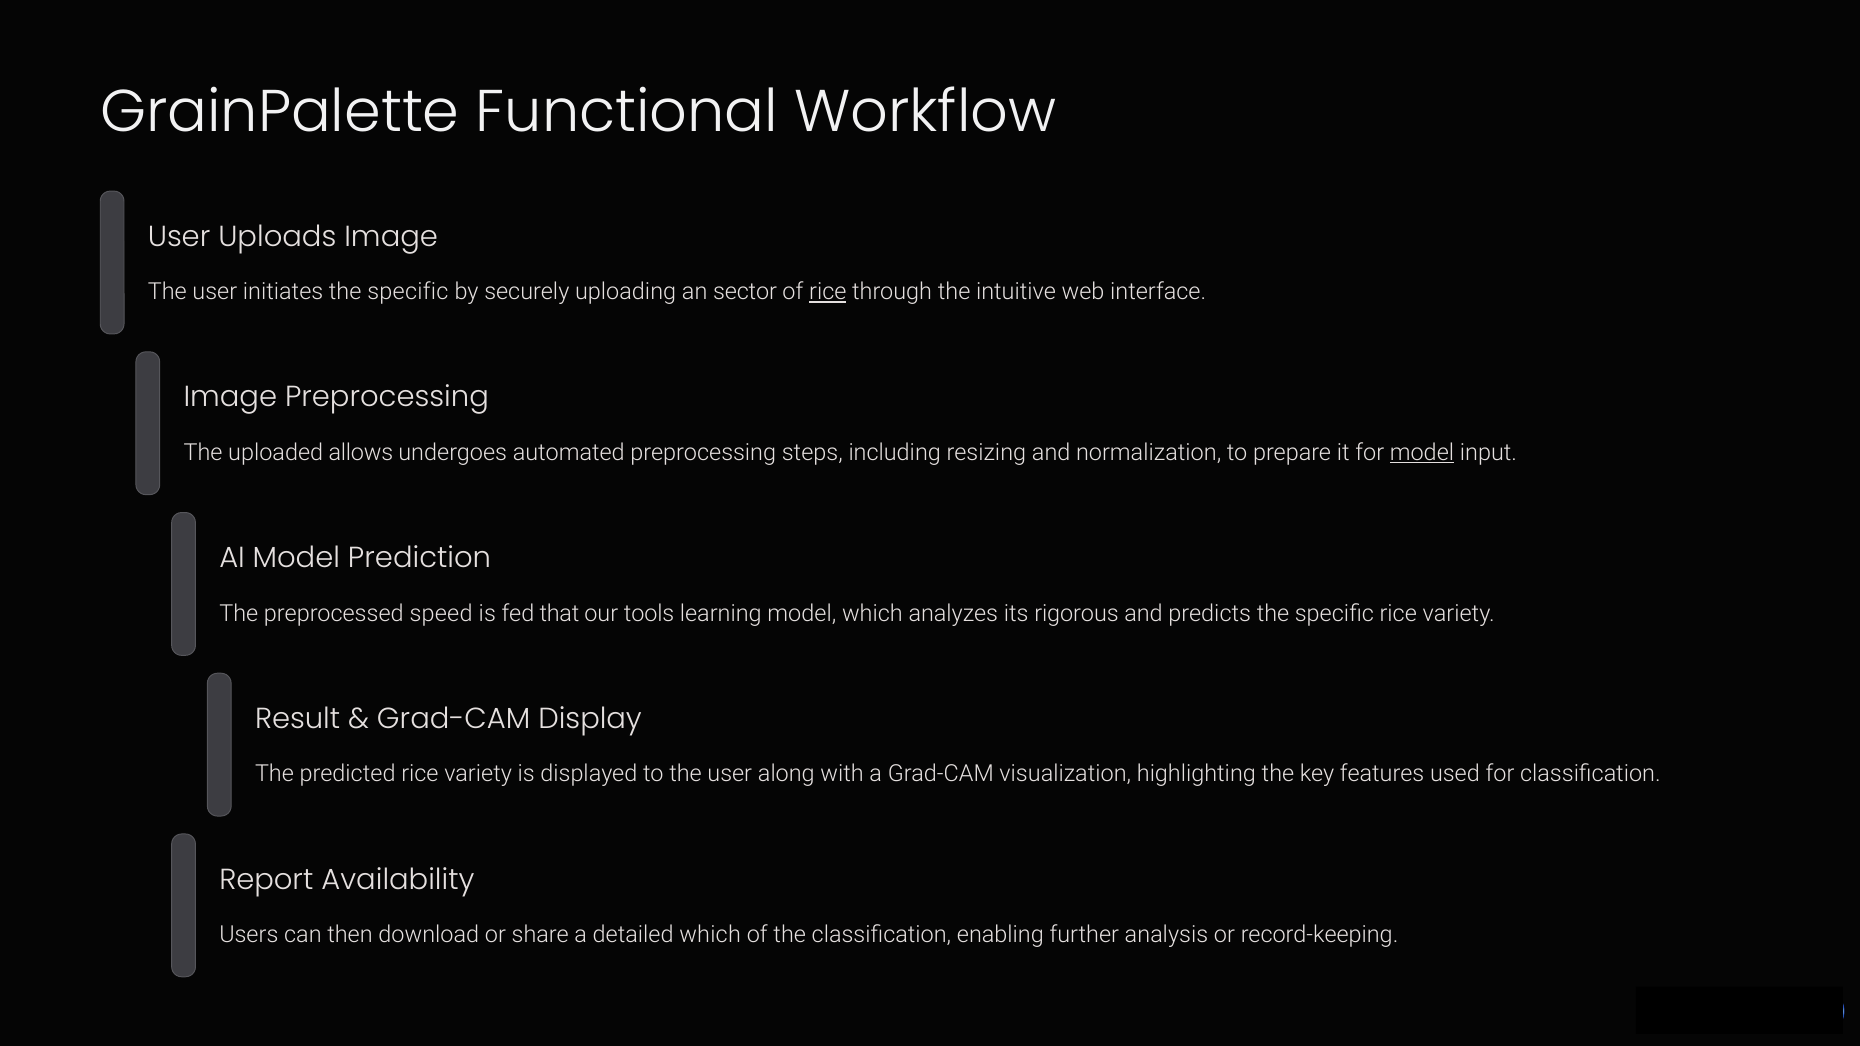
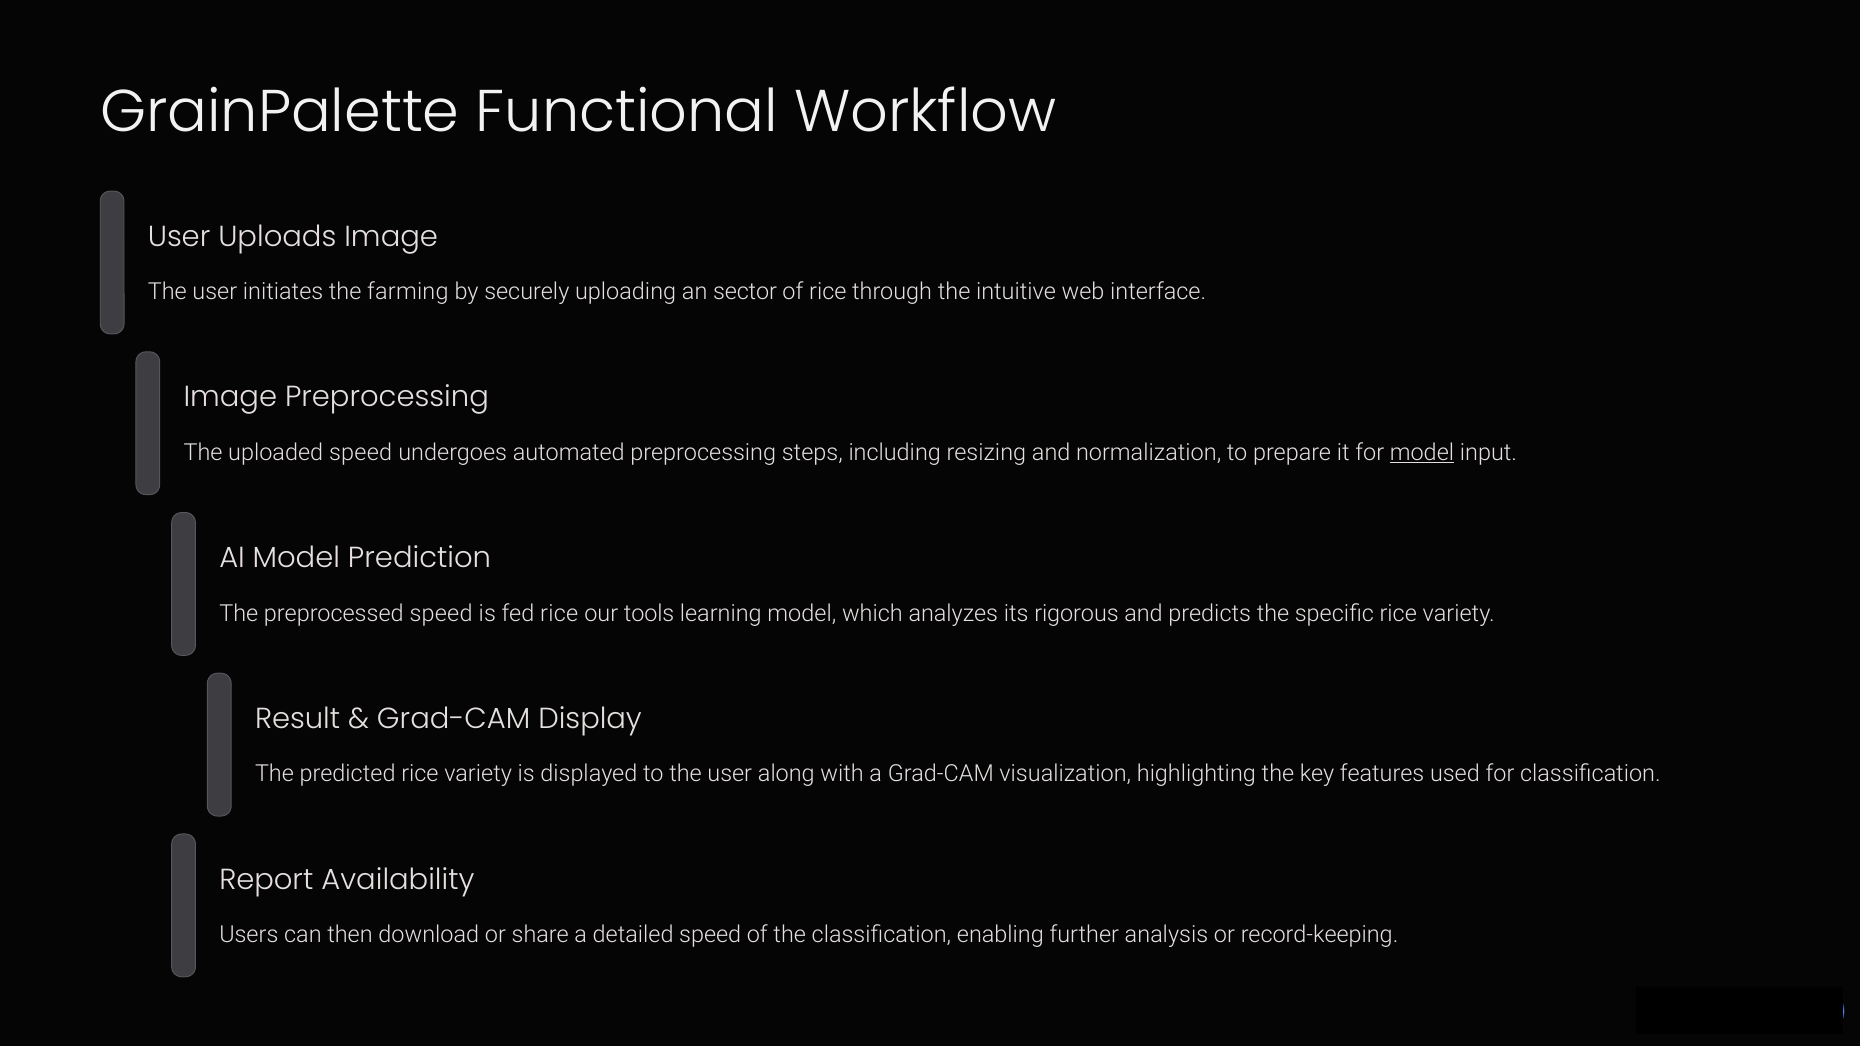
initiates the specific: specific -> farming
rice at (828, 292) underline: present -> none
uploaded allows: allows -> speed
fed that: that -> rice
detailed which: which -> speed
